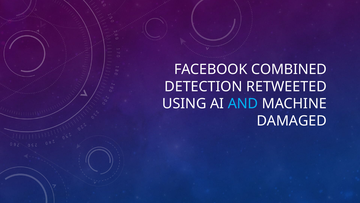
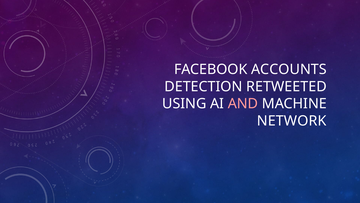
COMBINED: COMBINED -> ACCOUNTS
AND colour: light blue -> pink
DAMAGED: DAMAGED -> NETWORK
